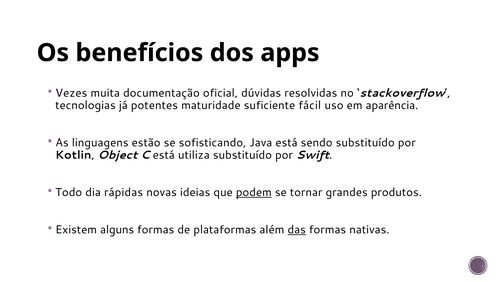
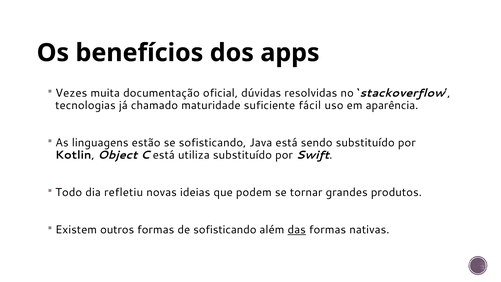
potentes: potentes -> chamado
rápidas: rápidas -> refletiu
podem underline: present -> none
alguns: alguns -> outros
de plataformas: plataformas -> sofisticando
